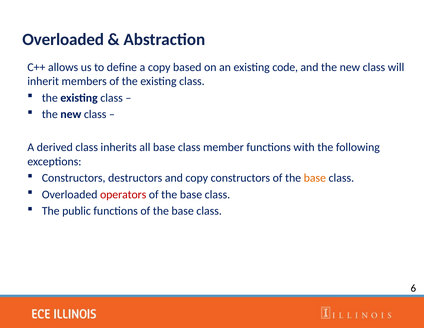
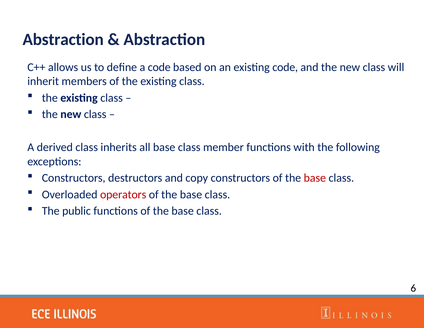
Overloaded at (63, 39): Overloaded -> Abstraction
a copy: copy -> code
base at (315, 178) colour: orange -> red
